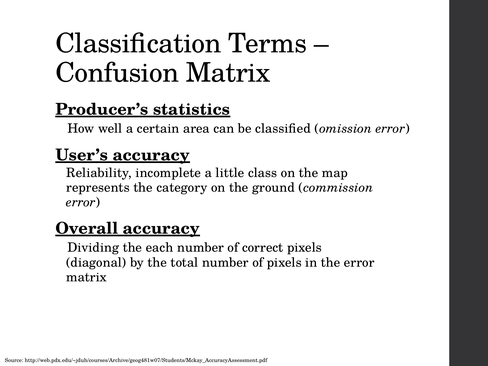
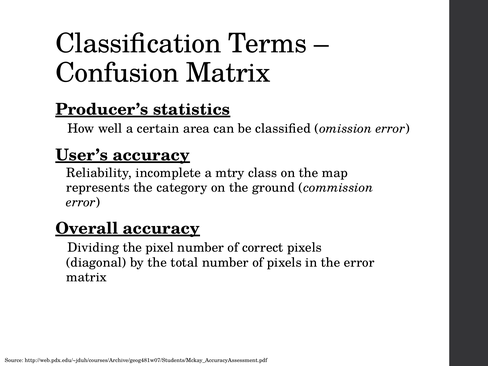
little: little -> mtry
each: each -> pixel
